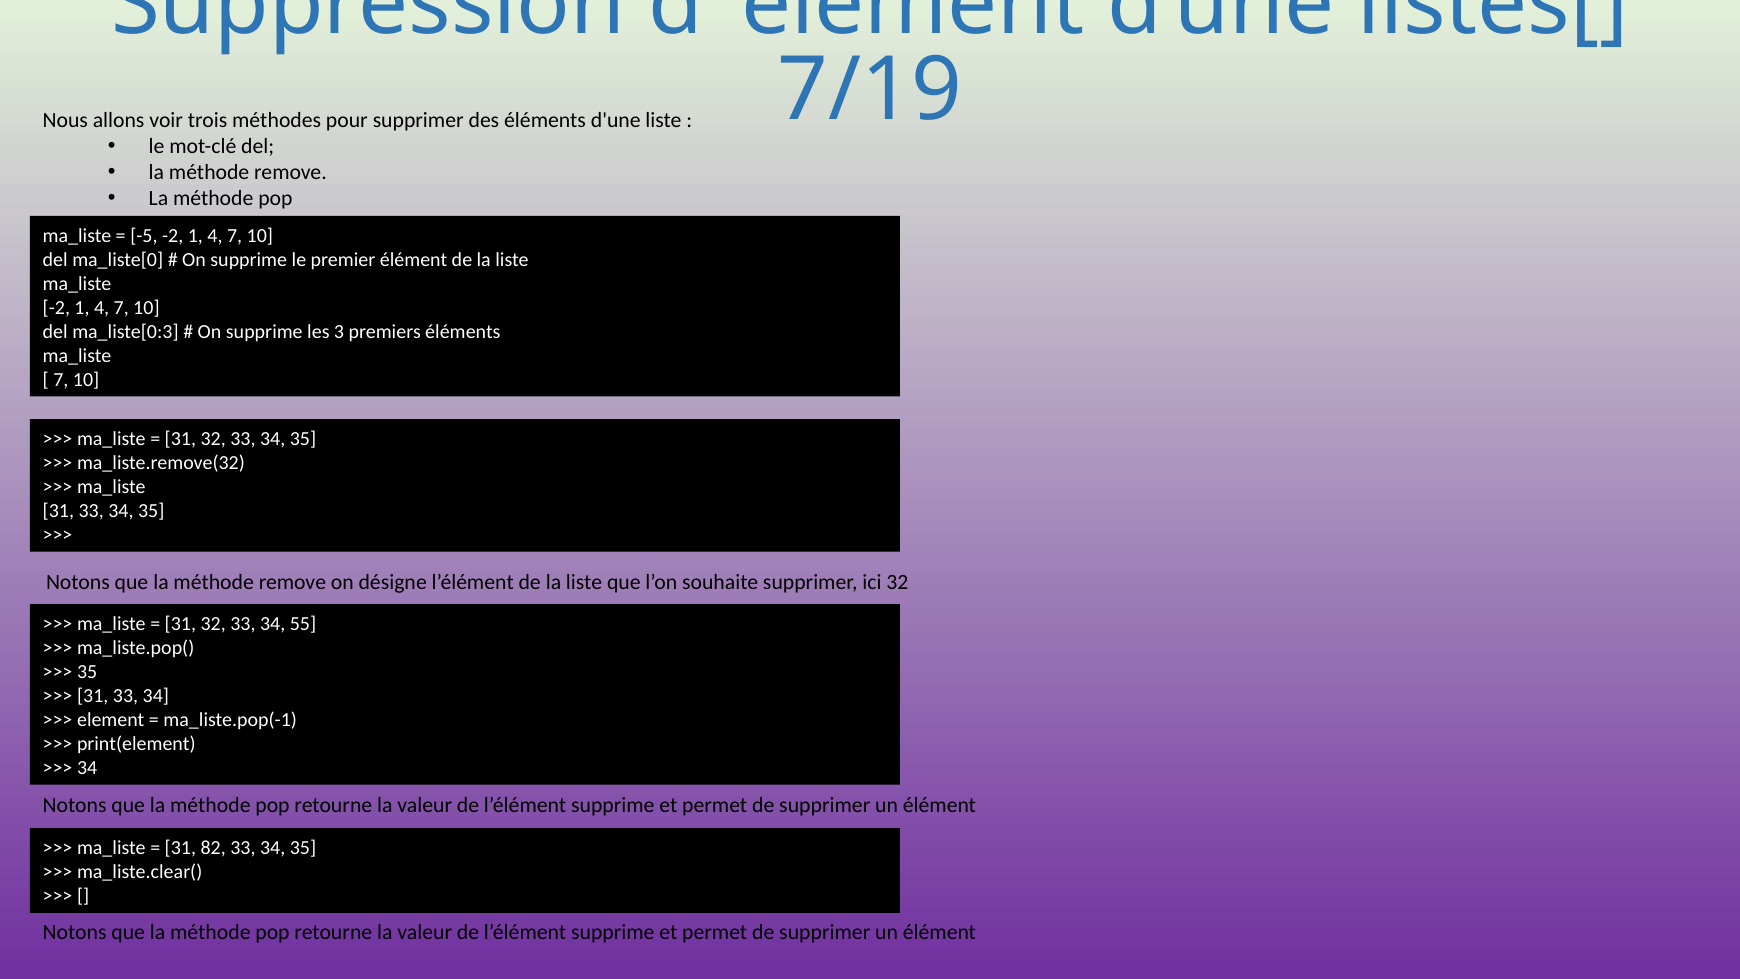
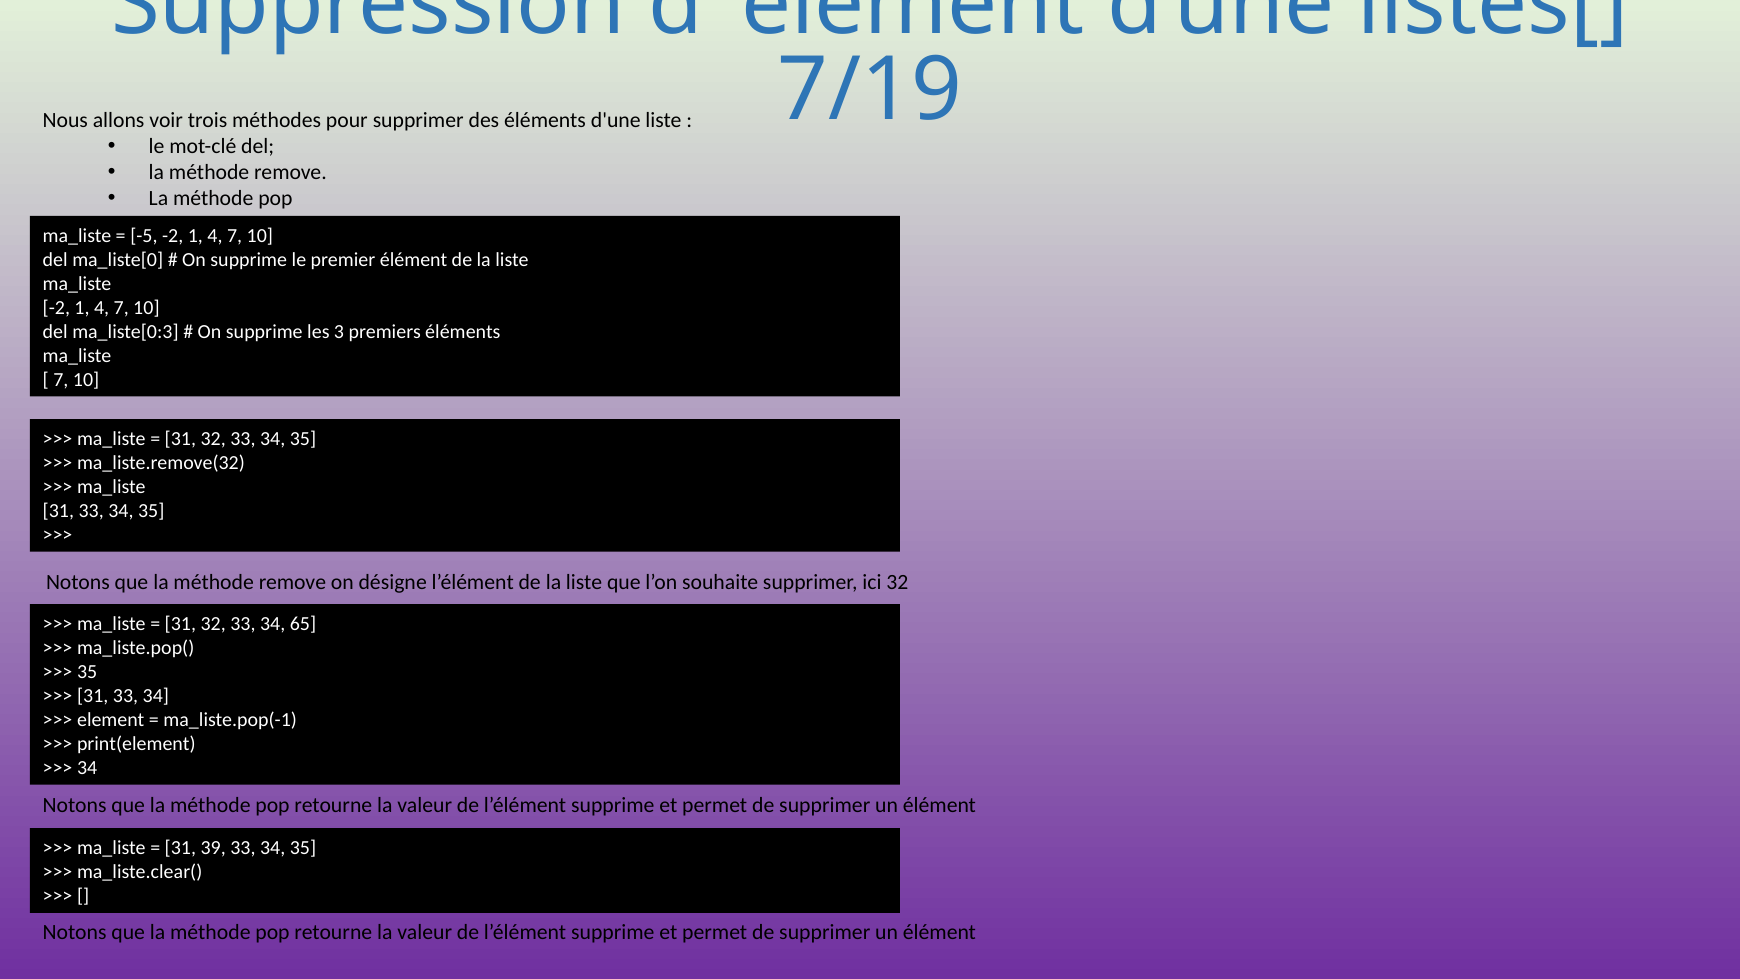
55: 55 -> 65
82: 82 -> 39
